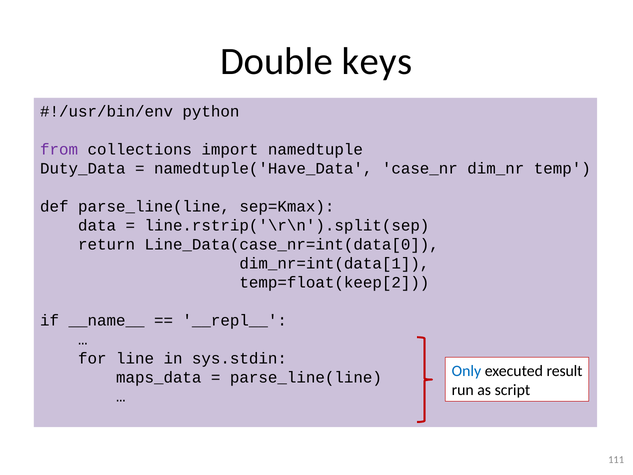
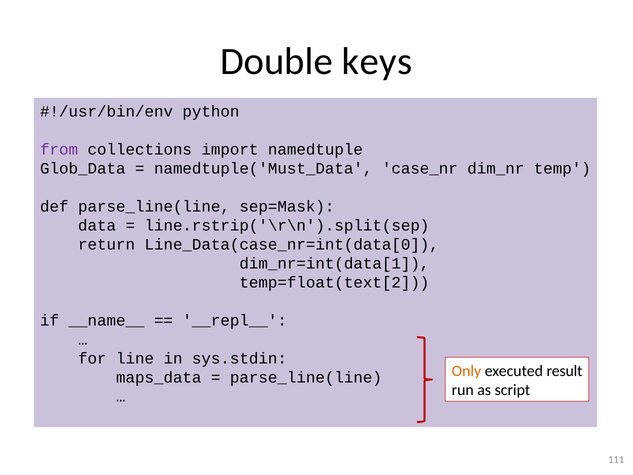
Duty_Data: Duty_Data -> Glob_Data
namedtuple('Have_Data: namedtuple('Have_Data -> namedtuple('Must_Data
sep=Kmax: sep=Kmax -> sep=Mask
temp=float(keep[2: temp=float(keep[2 -> temp=float(text[2
Only colour: blue -> orange
